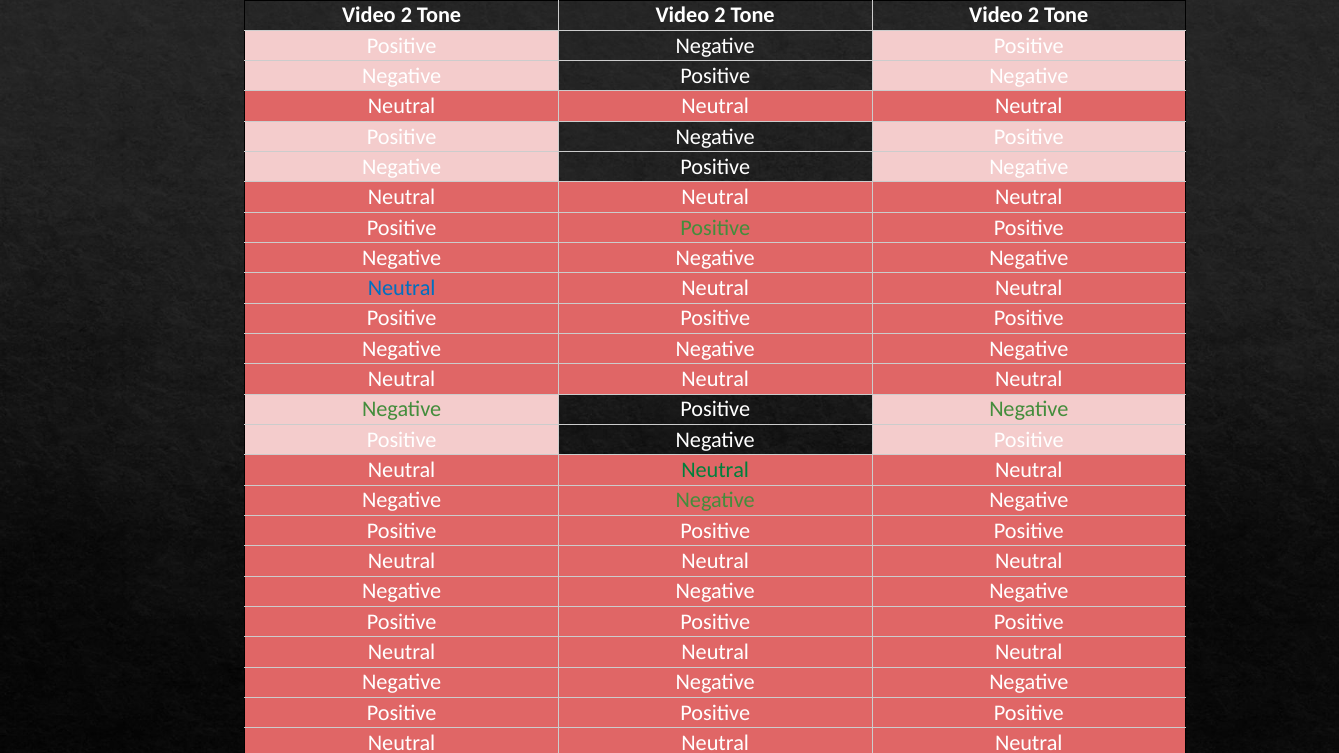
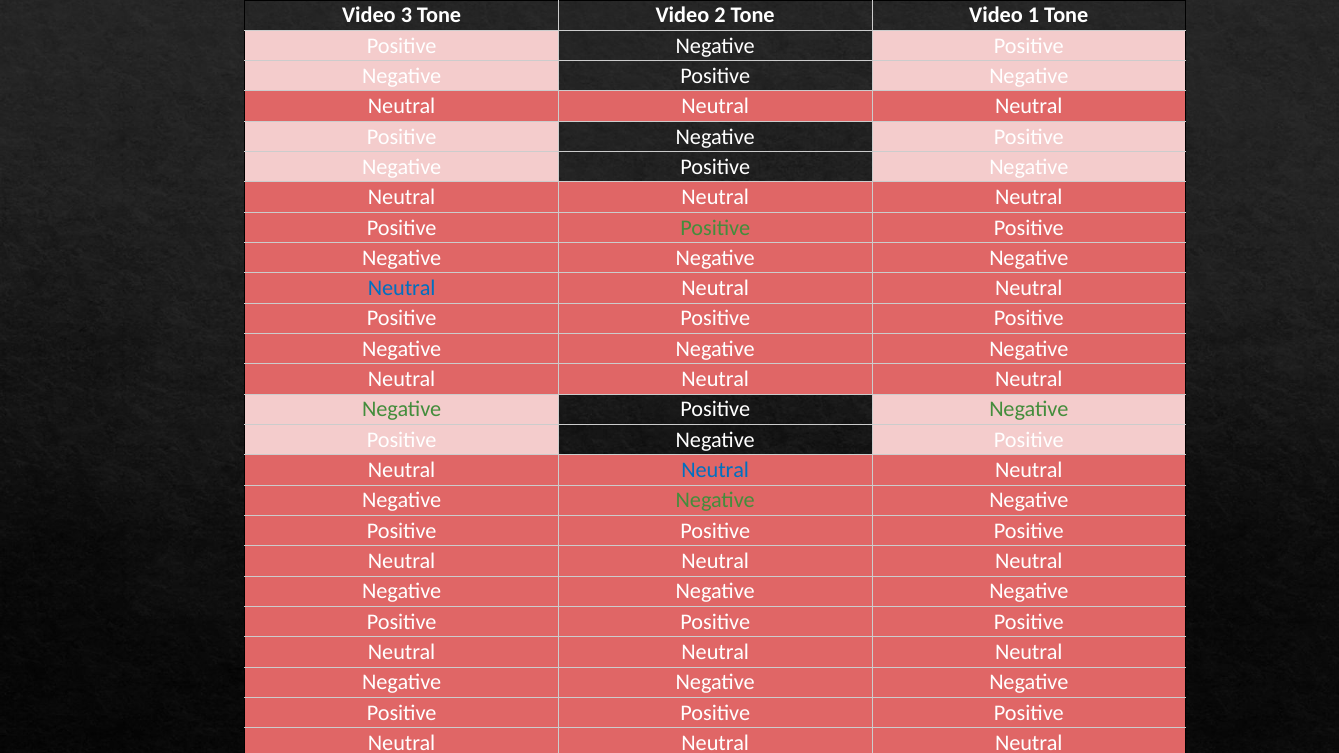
2 at (406, 15): 2 -> 3
2 at (1034, 15): 2 -> 1
Neutral at (715, 470) colour: green -> blue
